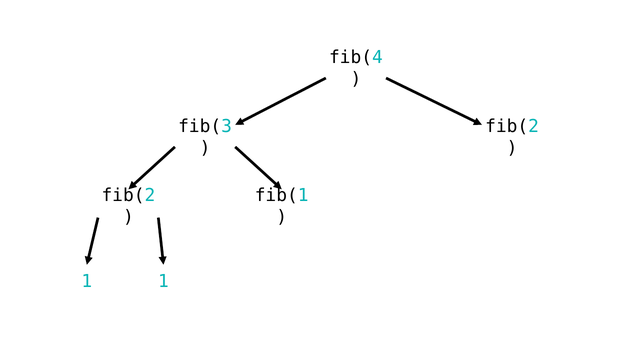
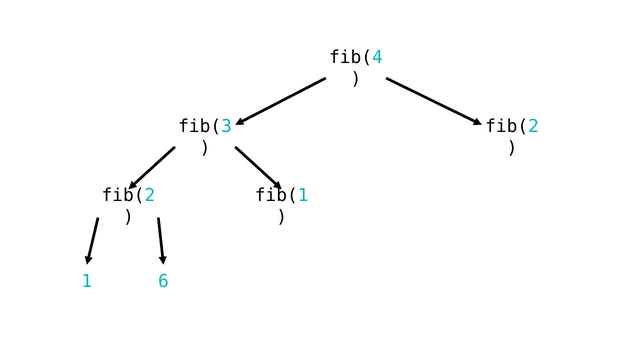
1 1: 1 -> 6
